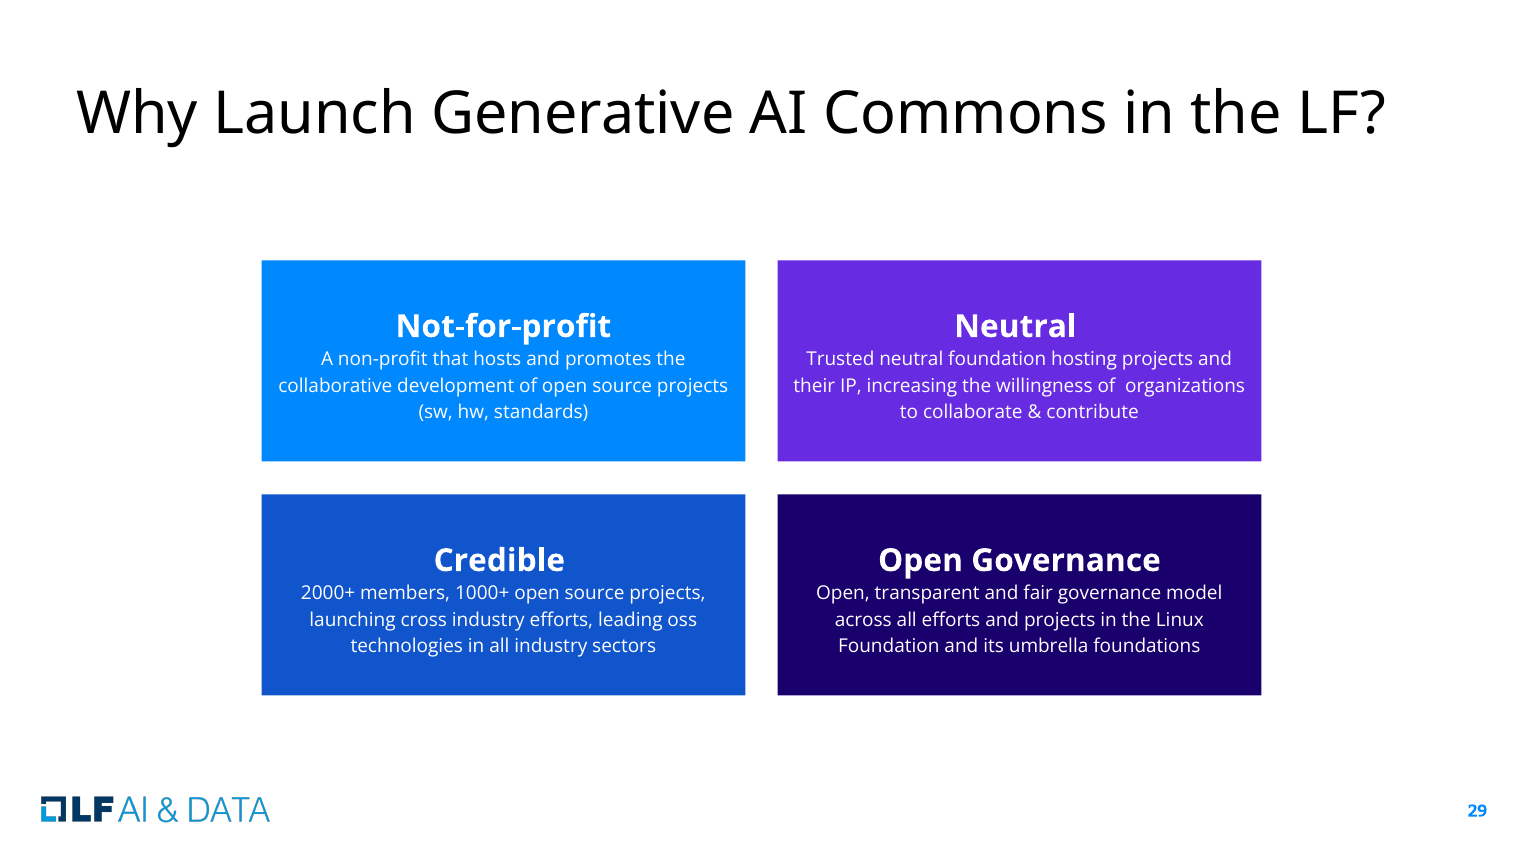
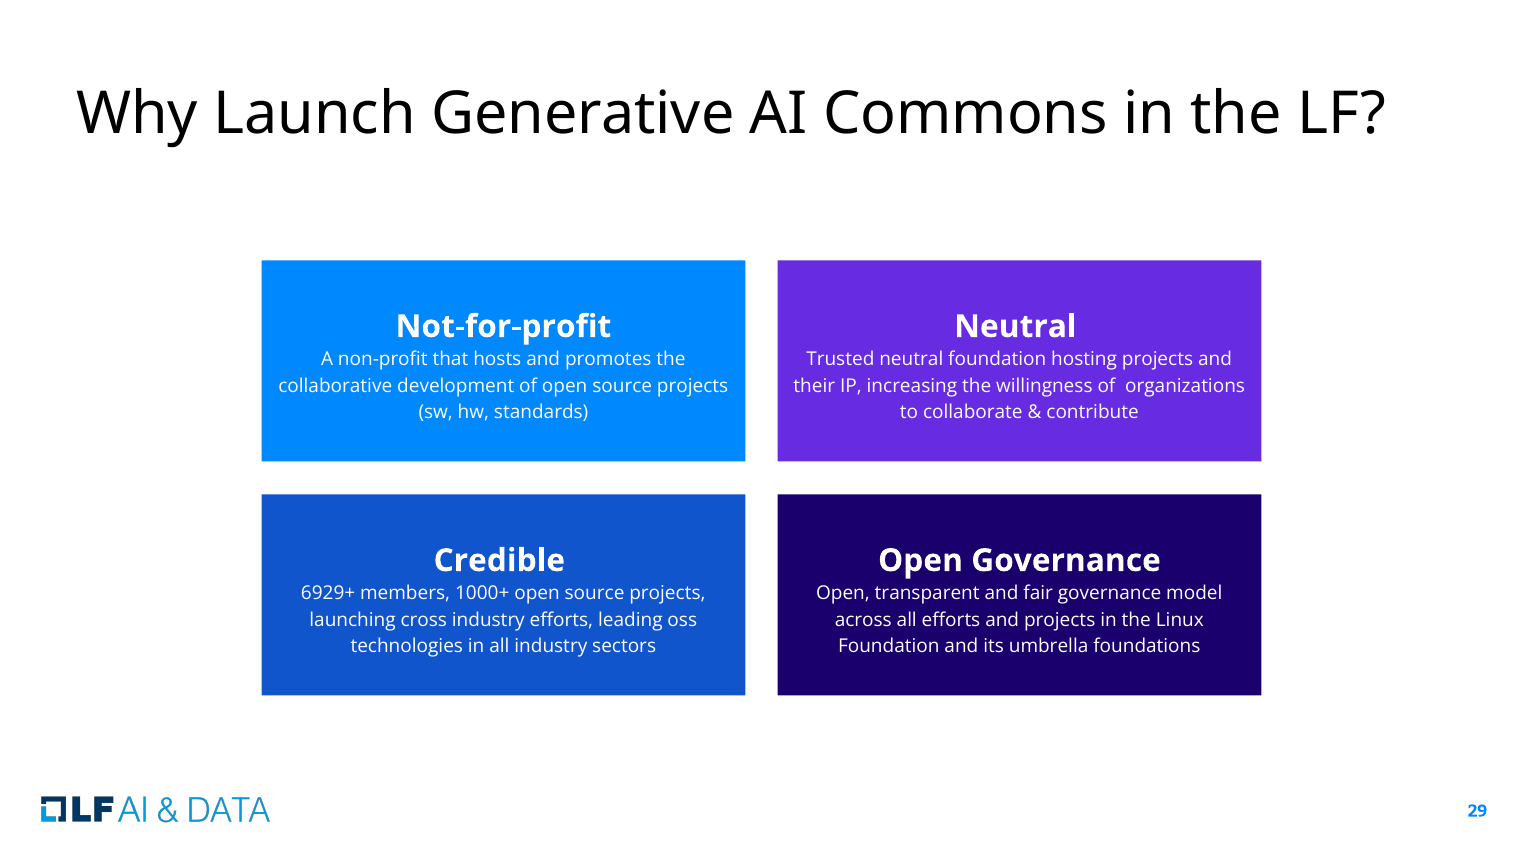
2000+: 2000+ -> 6929+
